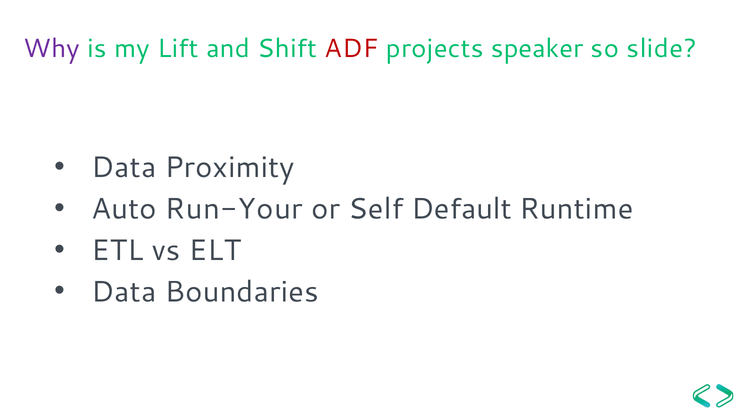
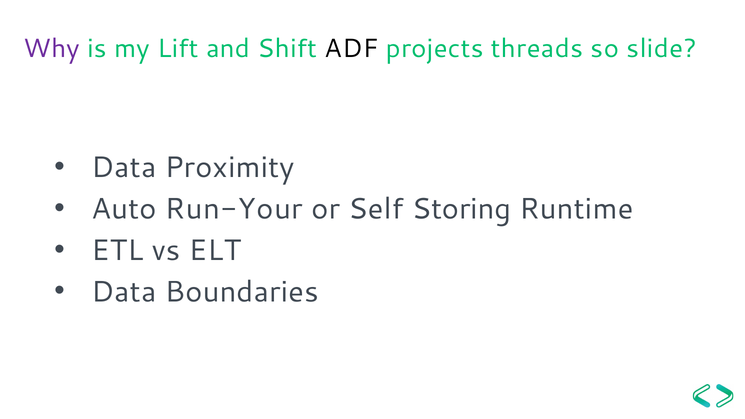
ADF colour: red -> black
speaker: speaker -> threads
Default: Default -> Storing
